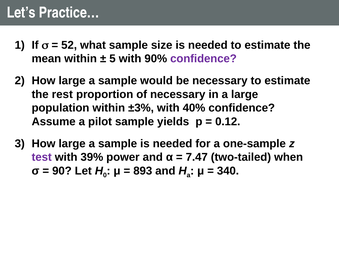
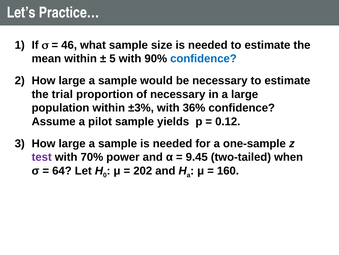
52: 52 -> 46
confidence at (203, 58) colour: purple -> blue
rest: rest -> trial
40%: 40% -> 36%
39%: 39% -> 70%
7.47: 7.47 -> 9.45
90: 90 -> 64
893: 893 -> 202
340: 340 -> 160
